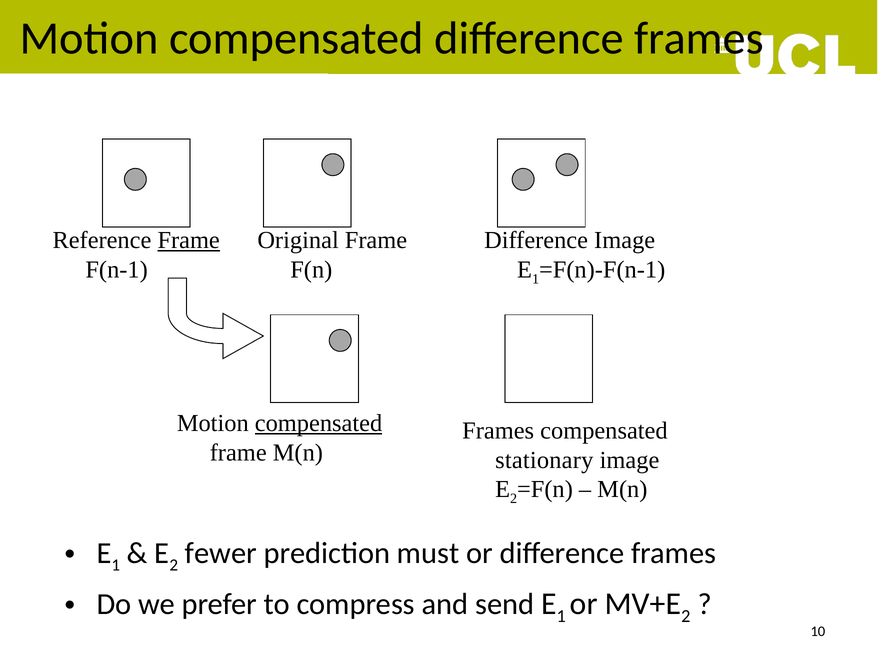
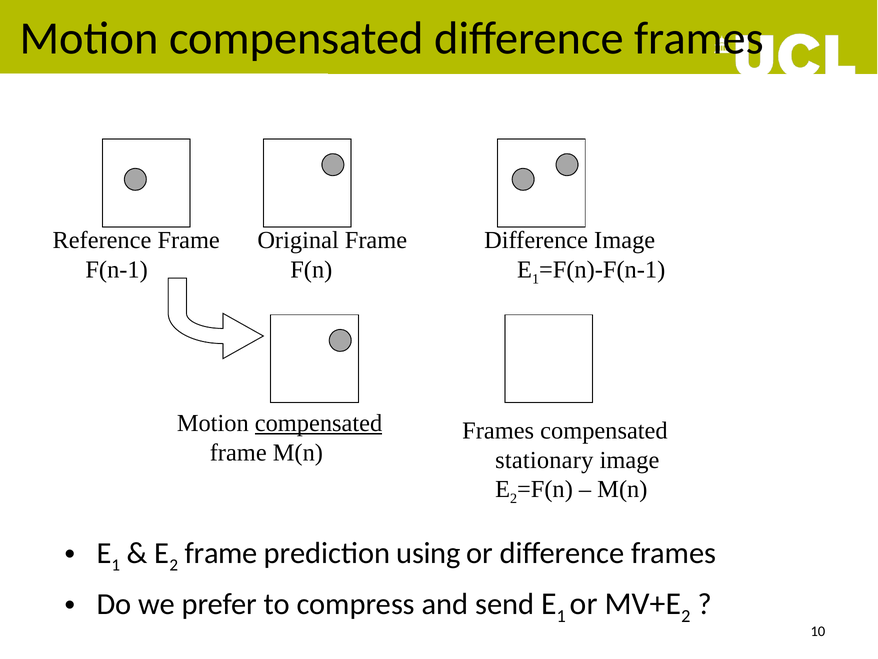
Frame at (189, 240) underline: present -> none
fewer at (221, 553): fewer -> frame
must: must -> using
